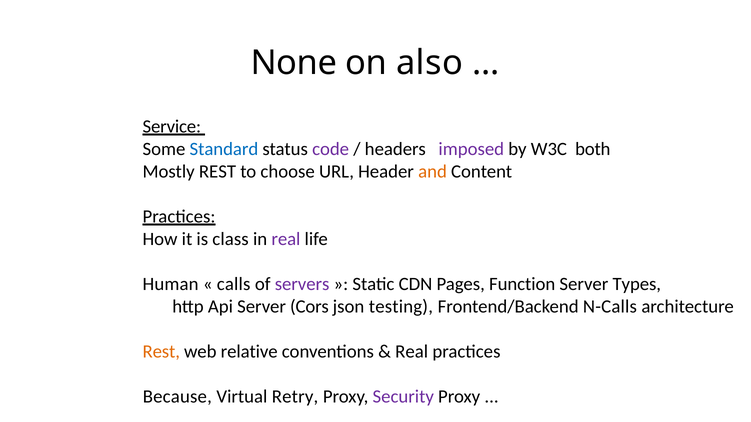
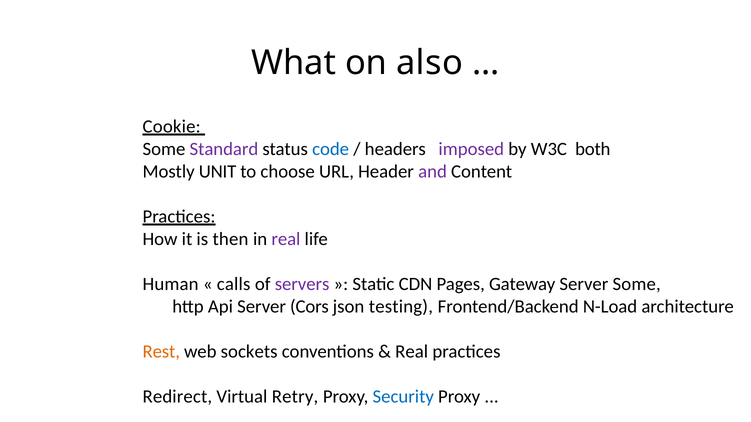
None: None -> What
Service: Service -> Cookie
Standard colour: blue -> purple
code colour: purple -> blue
Mostly REST: REST -> UNIT
and colour: orange -> purple
class: class -> then
Function: Function -> Gateway
Server Types: Types -> Some
N-Calls: N-Calls -> N-Load
relative: relative -> sockets
Because: Because -> Redirect
Security colour: purple -> blue
